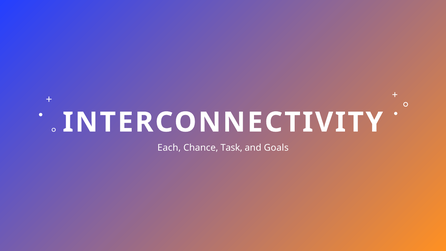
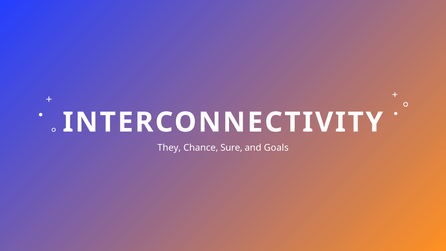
Each: Each -> They
Task: Task -> Sure
